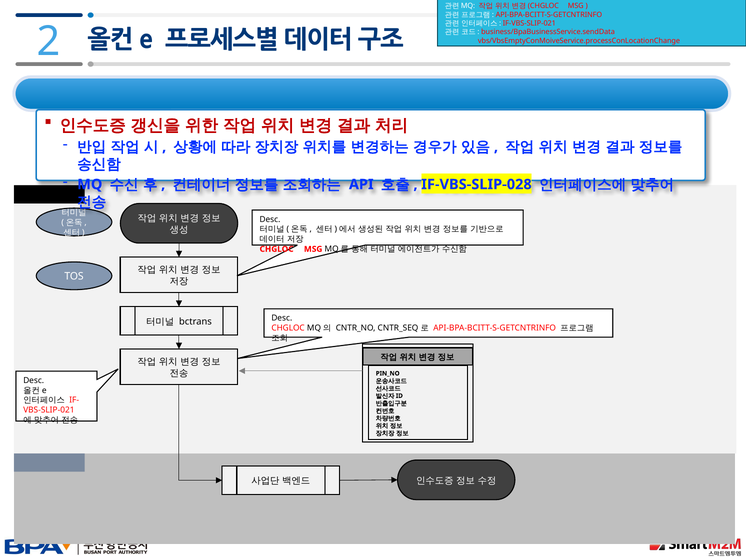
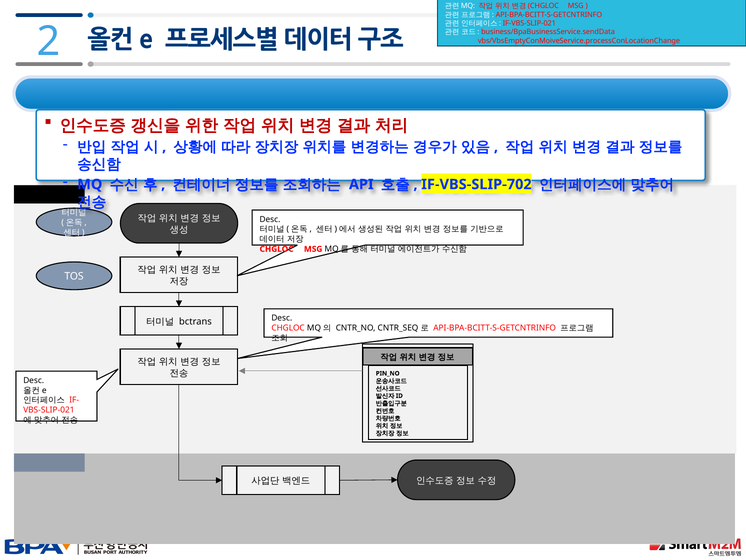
IF-VBS-SLIP-028: IF-VBS-SLIP-028 -> IF-VBS-SLIP-702
